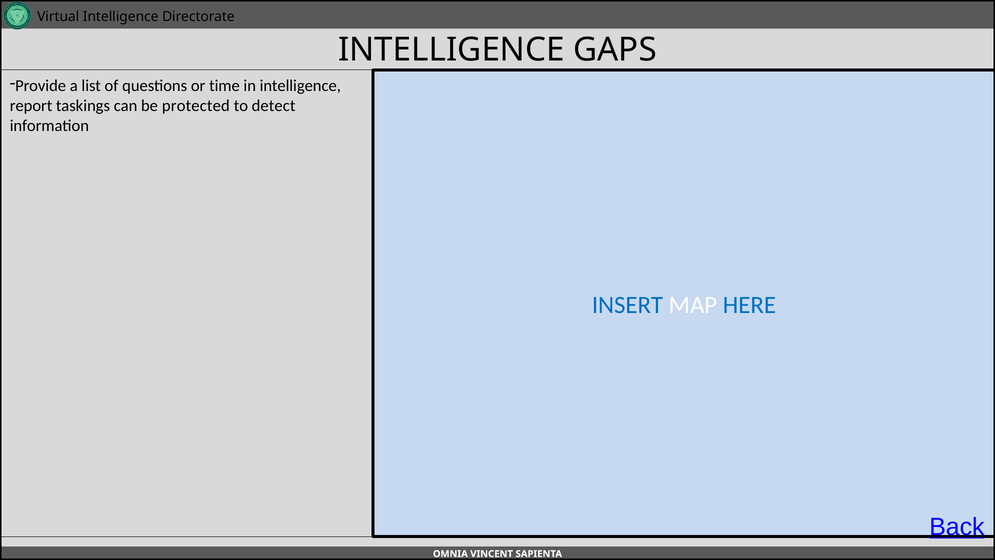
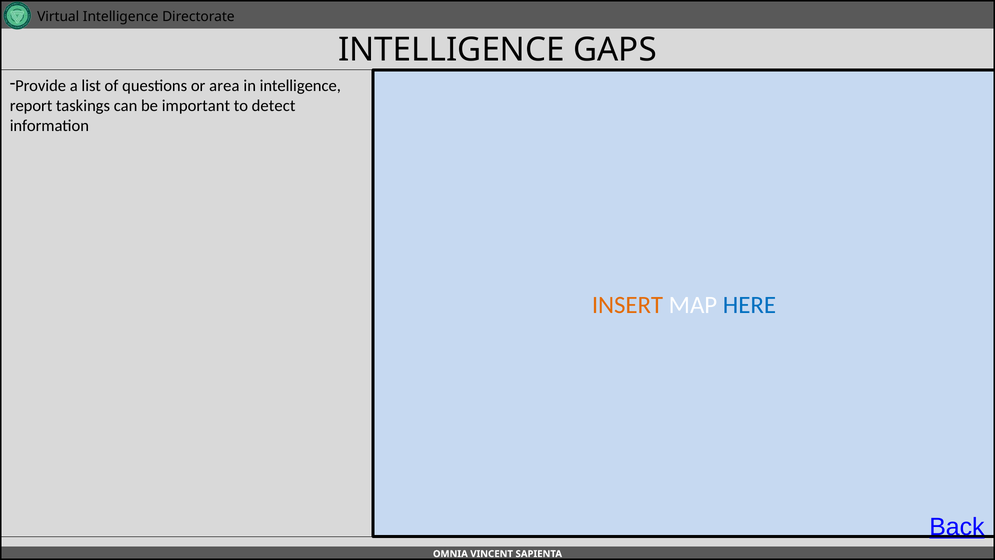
time: time -> area
protected: protected -> important
INSERT colour: blue -> orange
